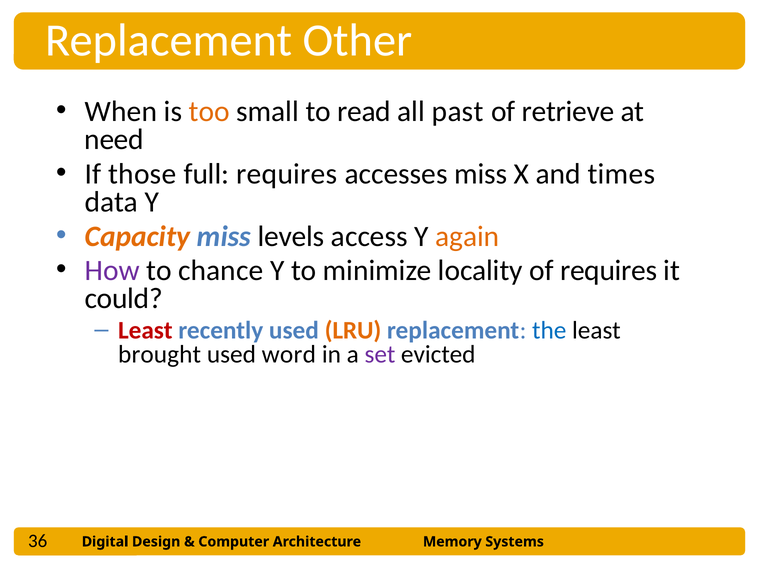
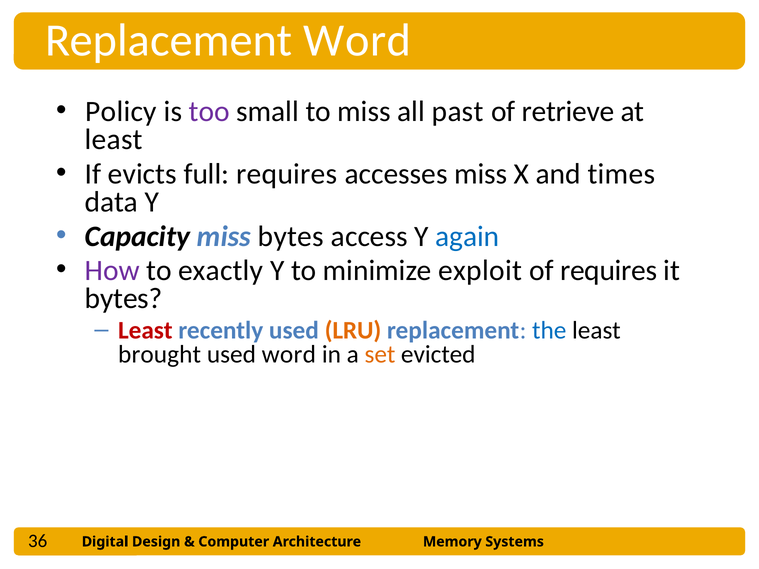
Replacement Other: Other -> Word
When: When -> Policy
too colour: orange -> purple
to read: read -> miss
need at (114, 140): need -> least
those: those -> evicts
Capacity colour: orange -> black
miss levels: levels -> bytes
again colour: orange -> blue
chance: chance -> exactly
locality: locality -> exploit
could at (124, 299): could -> bytes
set colour: purple -> orange
